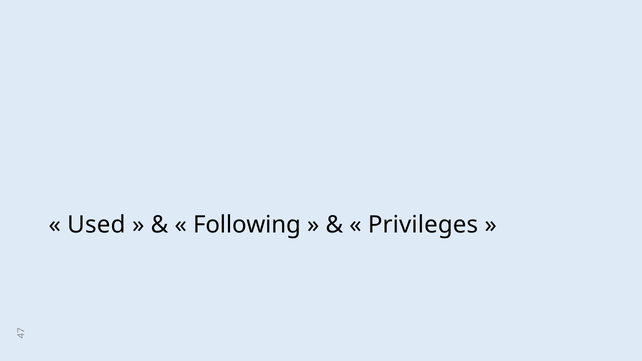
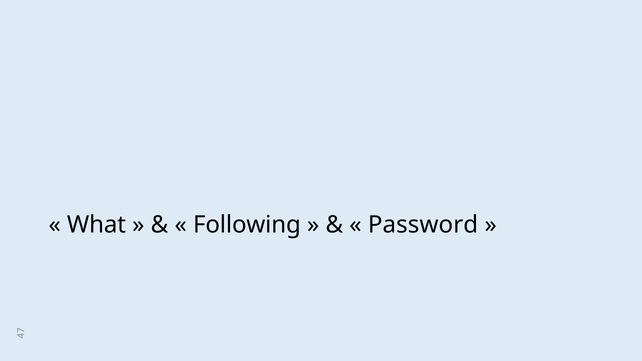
Used: Used -> What
Privileges: Privileges -> Password
